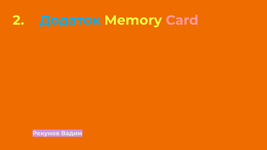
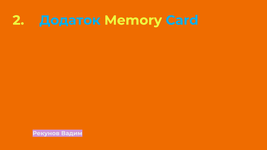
Card colour: pink -> light blue
